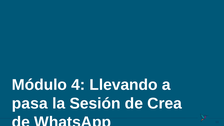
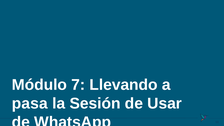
4: 4 -> 7
Crea: Crea -> Usar
